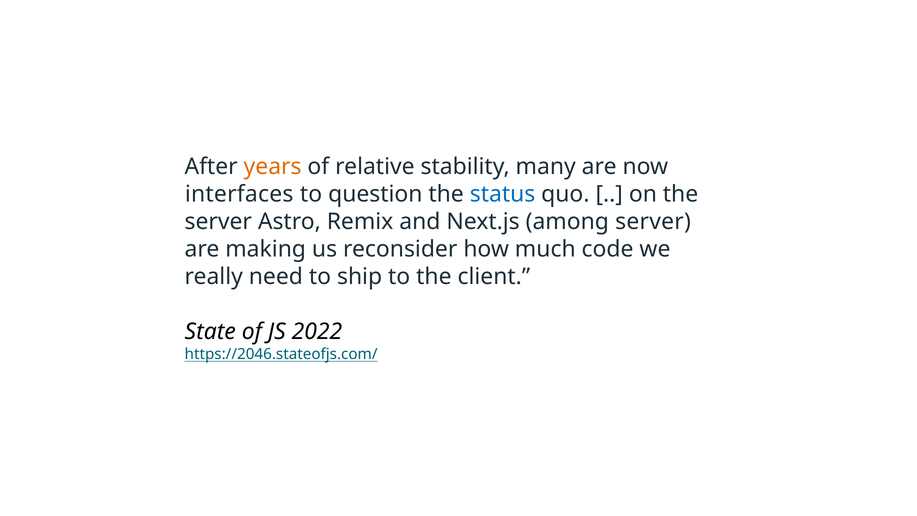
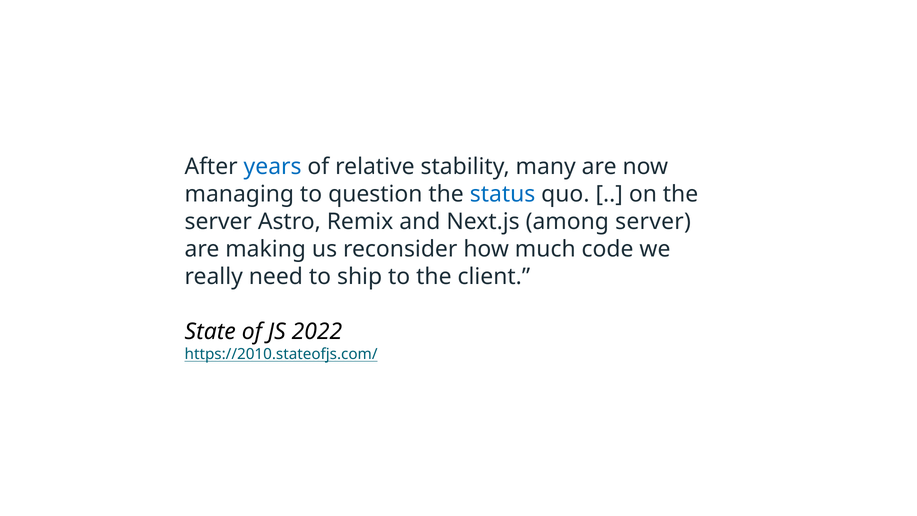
years colour: orange -> blue
interfaces: interfaces -> managing
https://2046.stateofjs.com/: https://2046.stateofjs.com/ -> https://2010.stateofjs.com/
